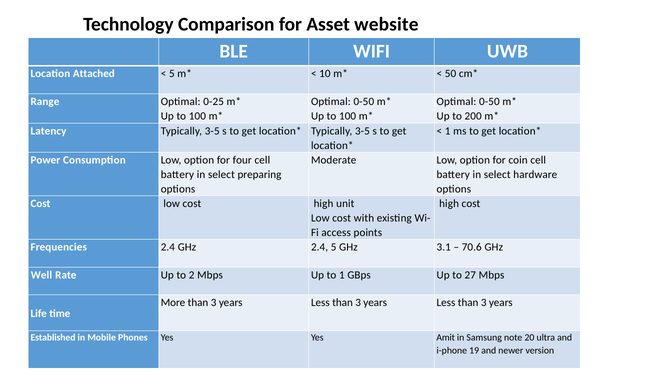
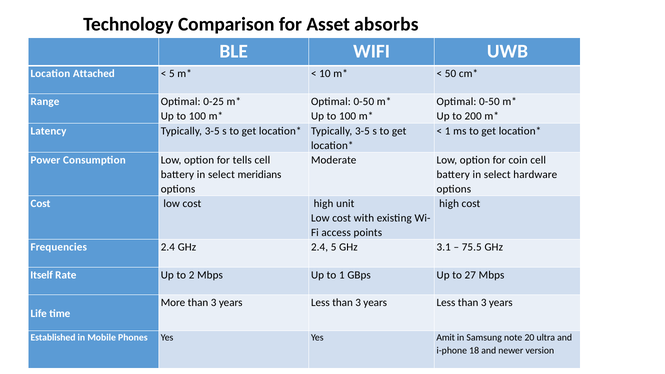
website: website -> absorbs
four: four -> tells
preparing: preparing -> meridians
70.6: 70.6 -> 75.5
Well: Well -> Itself
19: 19 -> 18
